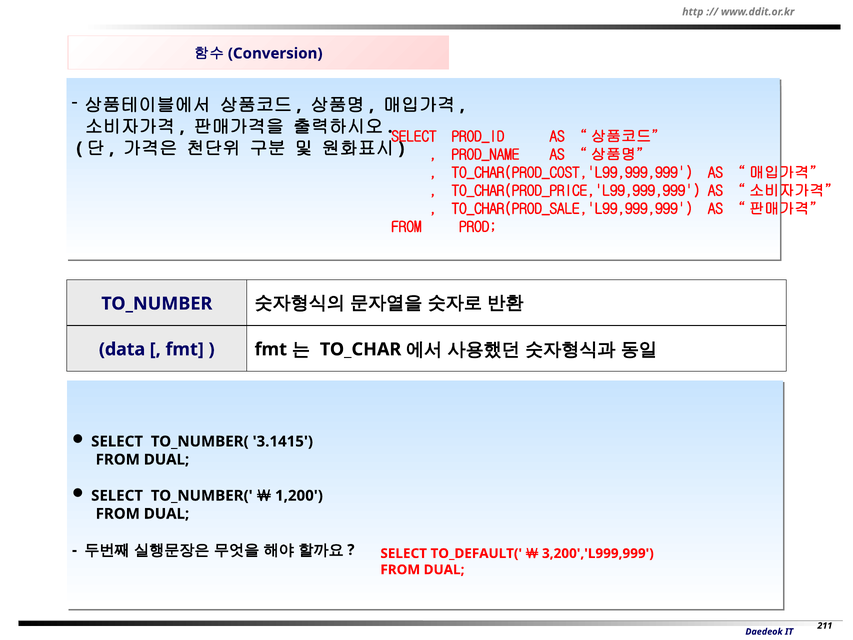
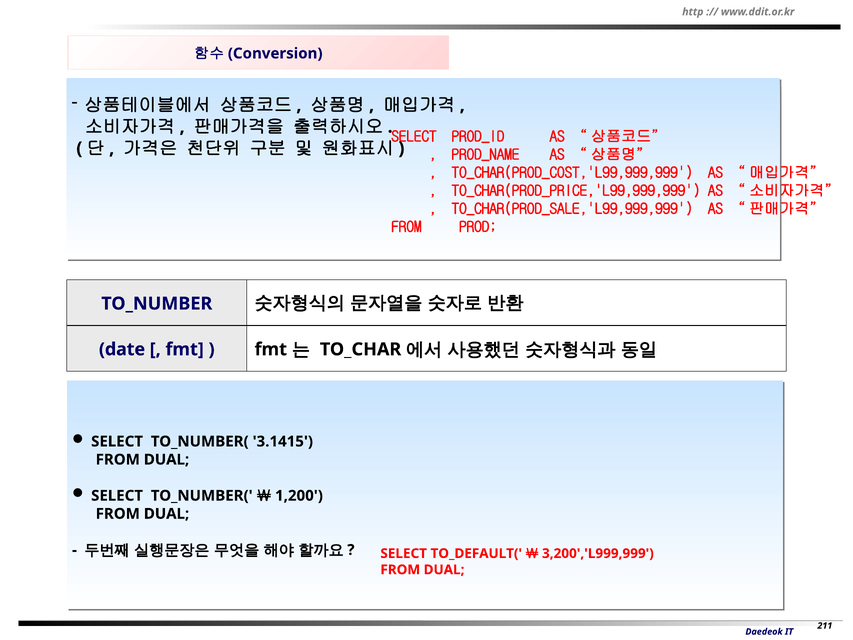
data: data -> date
